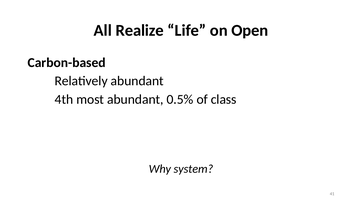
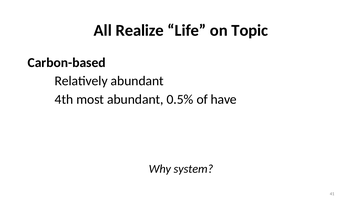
Open: Open -> Topic
class: class -> have
